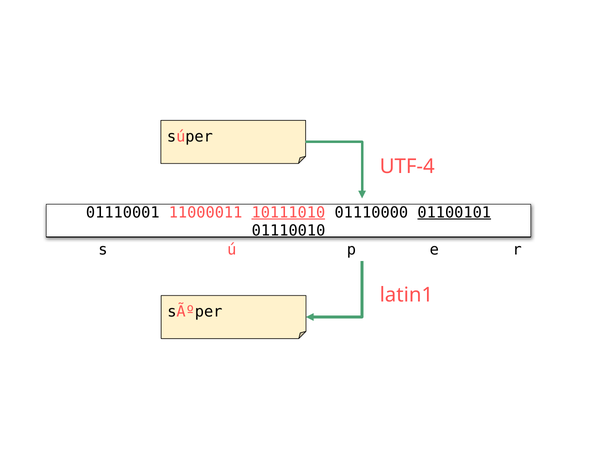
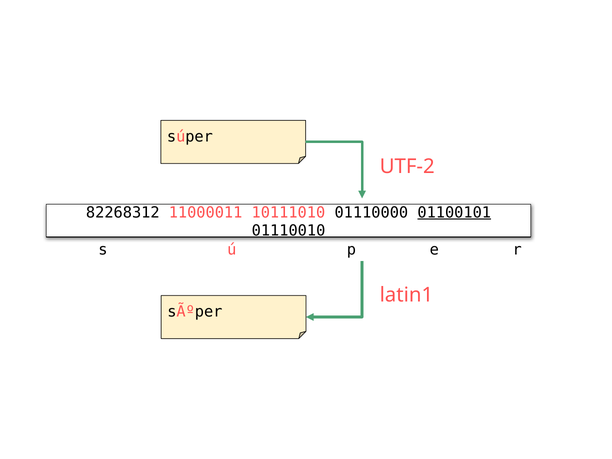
UTF-4: UTF-4 -> UTF-2
01110001: 01110001 -> 82268312
10111010 underline: present -> none
